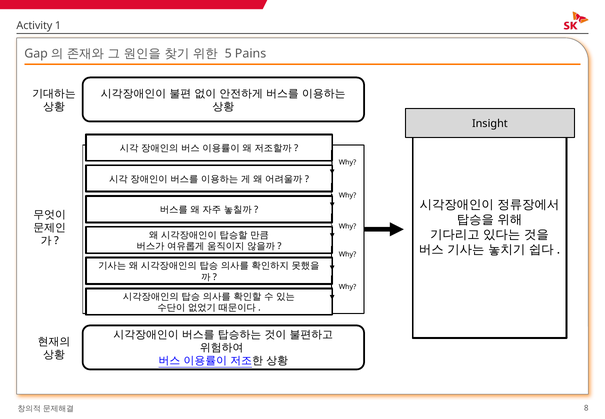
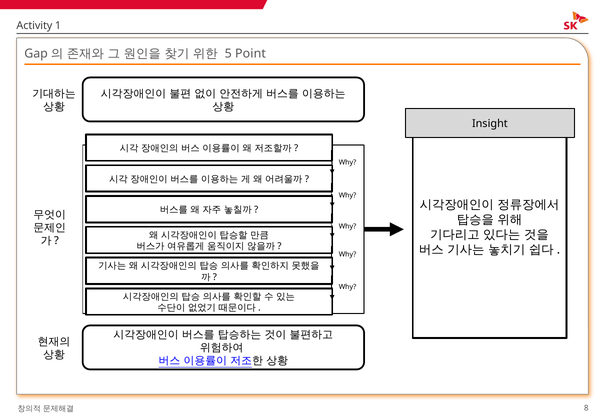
Pains: Pains -> Point
